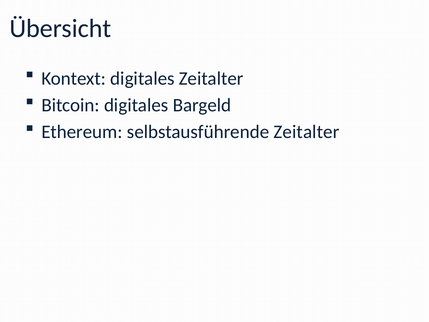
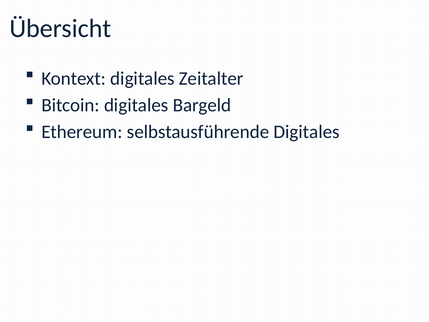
selbstausführende Zeitalter: Zeitalter -> Digitales
